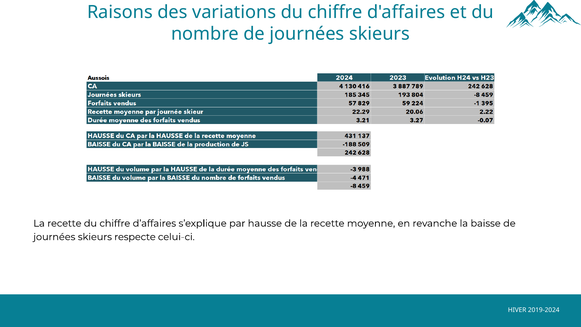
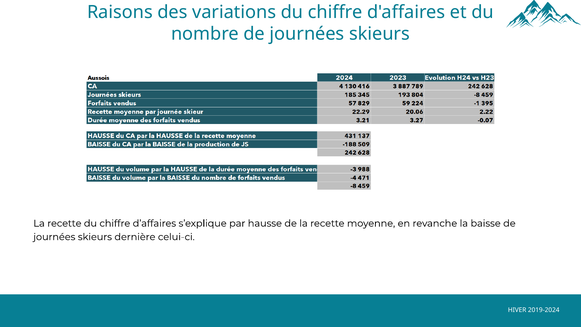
respecte: respecte -> dernière
